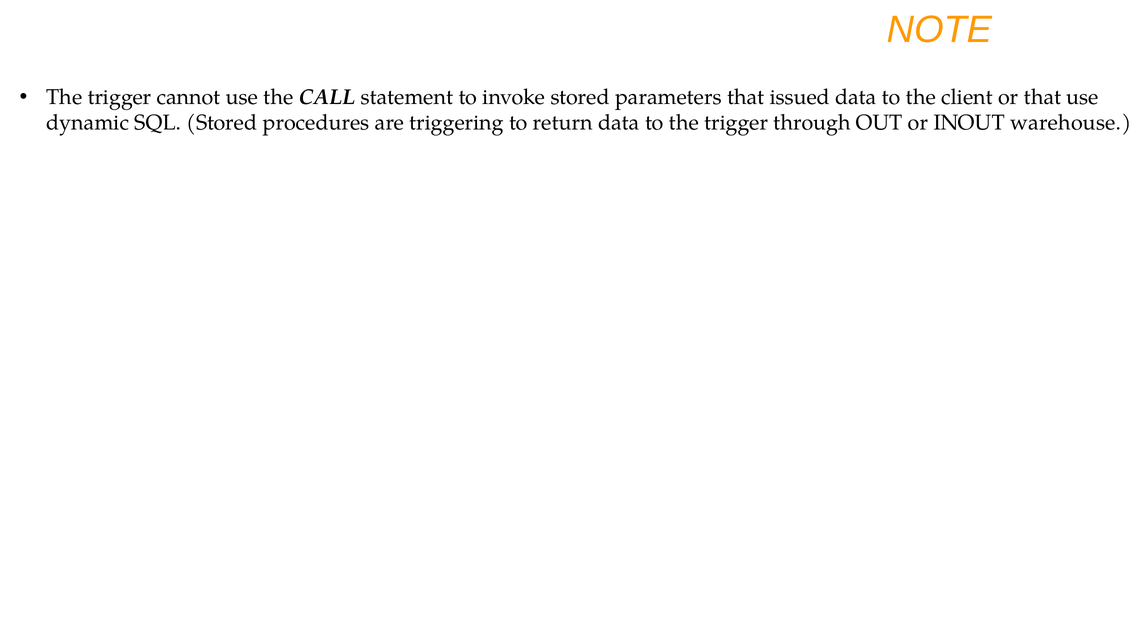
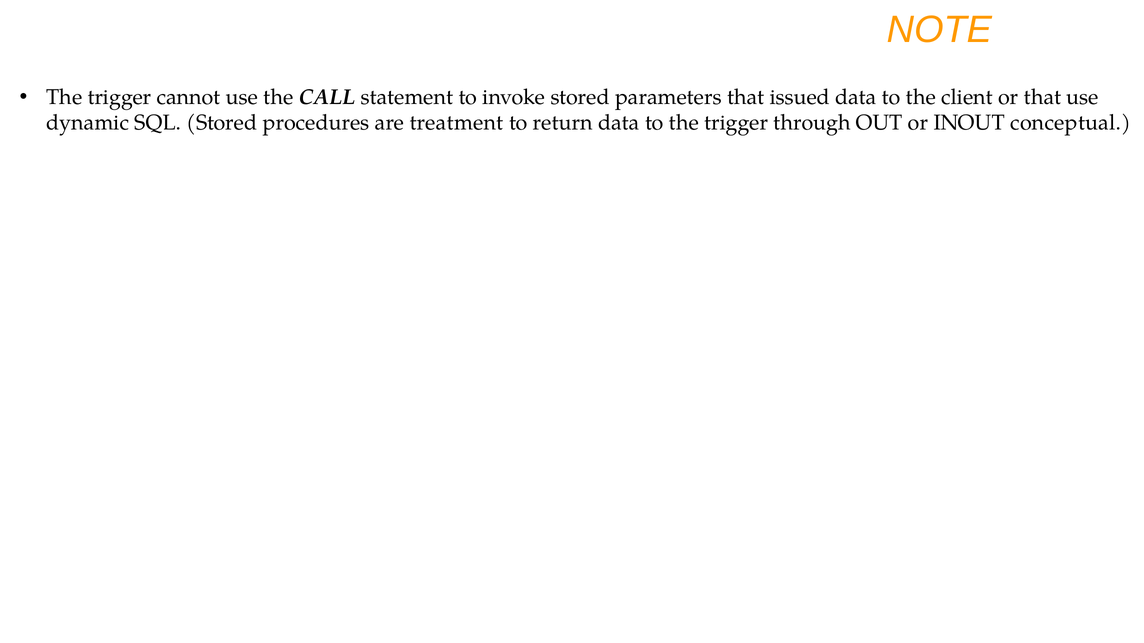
triggering: triggering -> treatment
warehouse: warehouse -> conceptual
